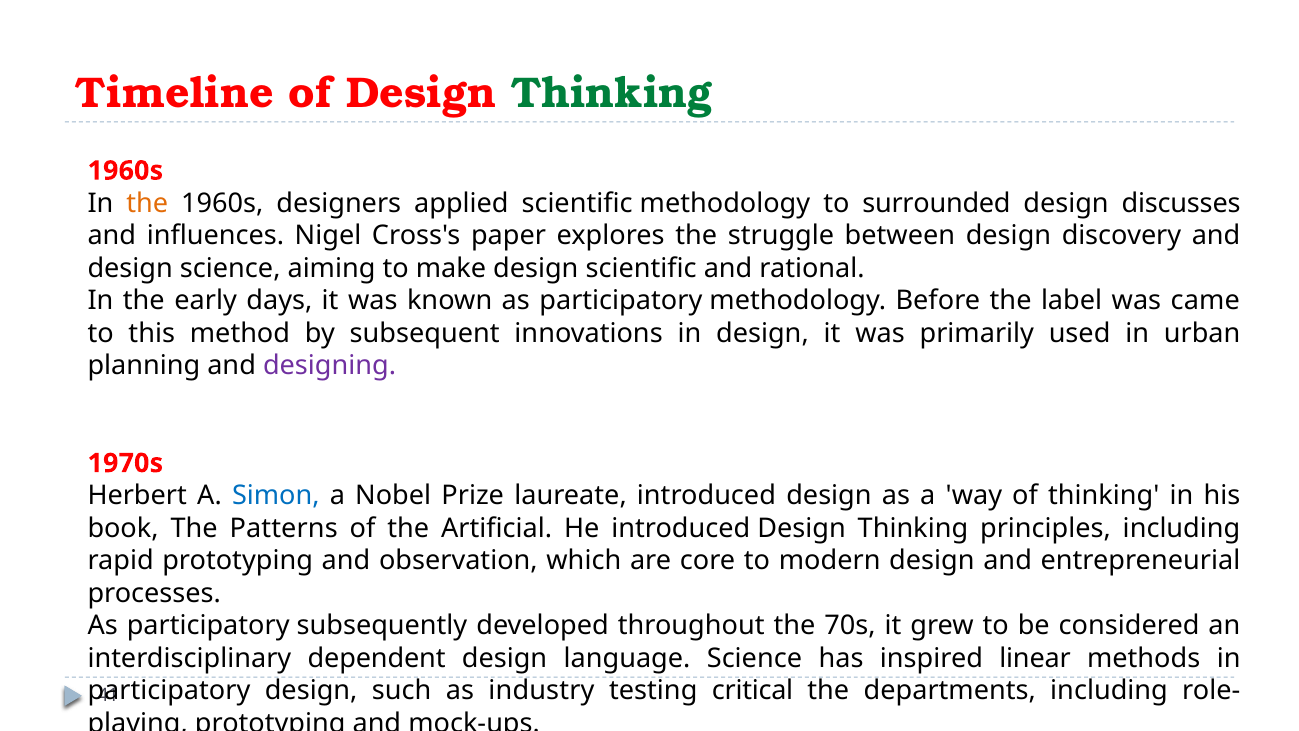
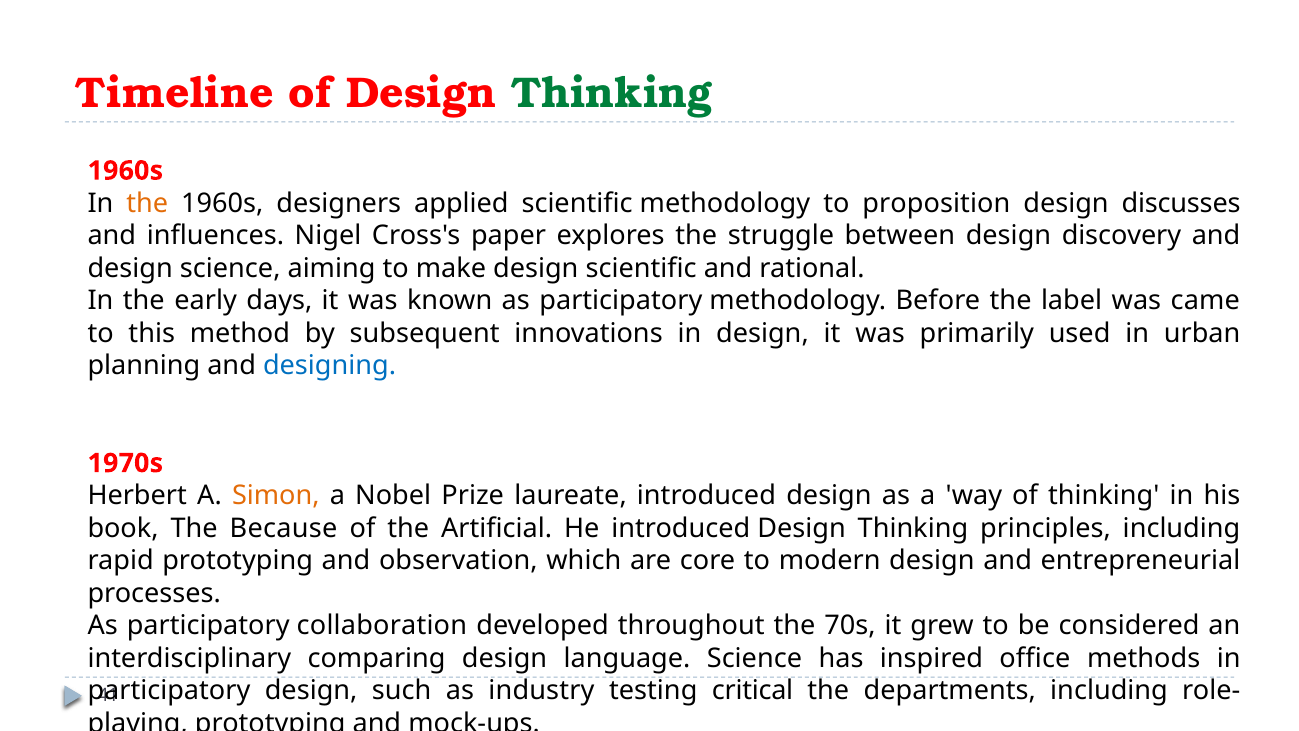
surrounded: surrounded -> proposition
designing colour: purple -> blue
Simon colour: blue -> orange
Patterns: Patterns -> Because
subsequently: subsequently -> collaboration
dependent: dependent -> comparing
linear: linear -> office
